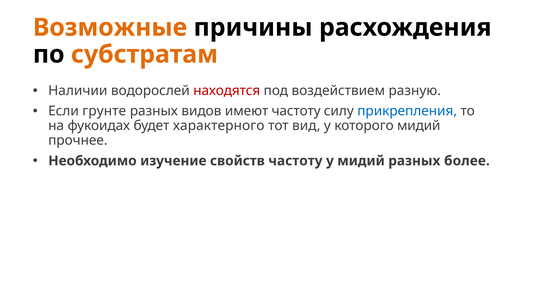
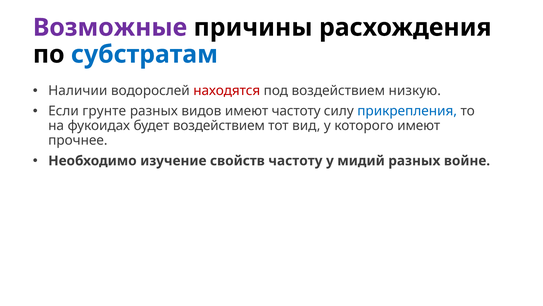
Возможные colour: orange -> purple
субстратам colour: orange -> blue
разную: разную -> низкую
будет характерного: характерного -> воздействием
которого мидий: мидий -> имеют
более: более -> войне
